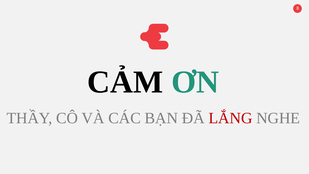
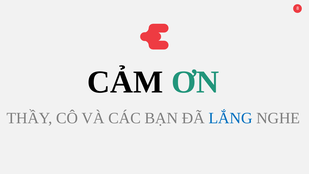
LẮNG colour: red -> blue
